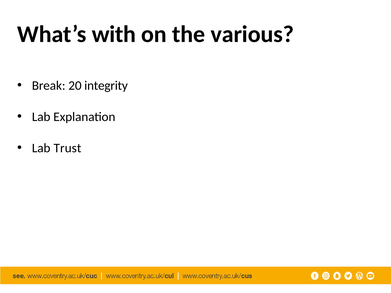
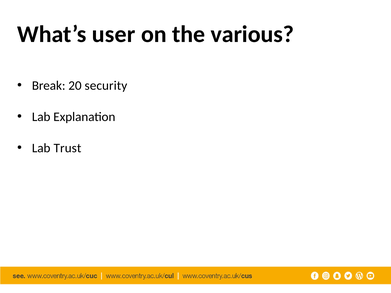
with: with -> user
integrity: integrity -> security
